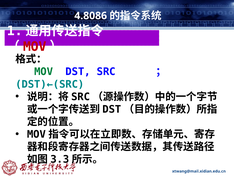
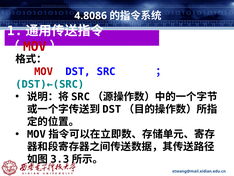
MOV at (44, 72) colour: green -> red
